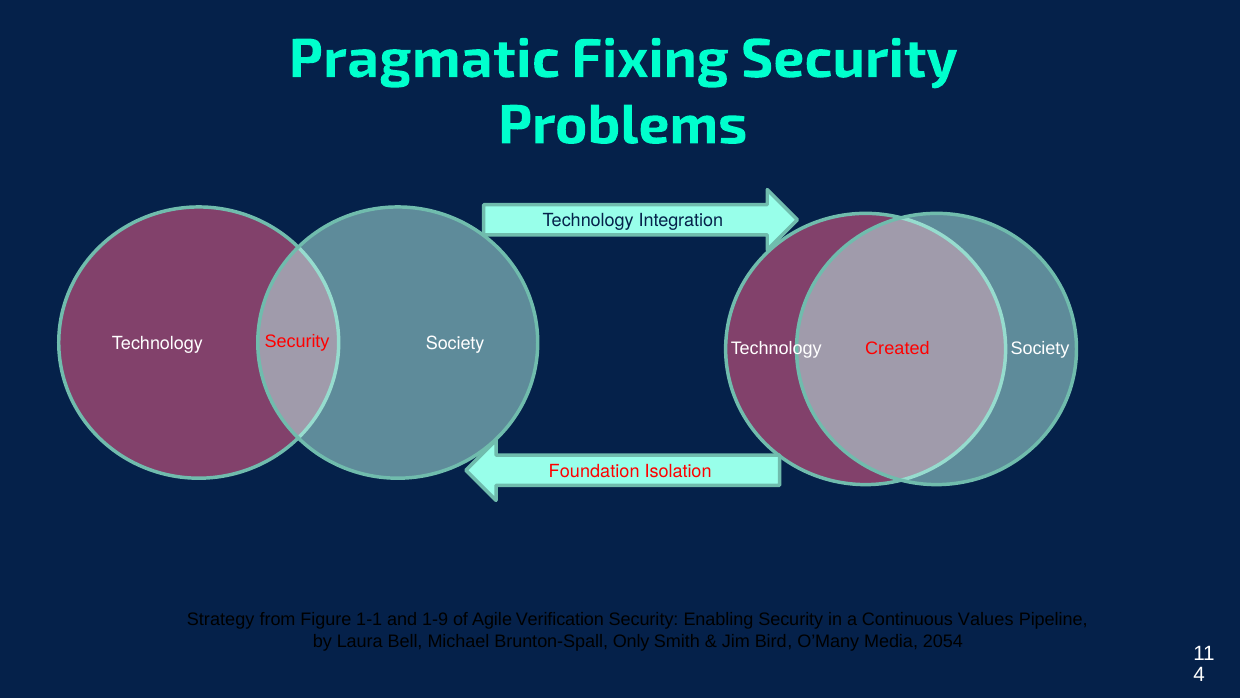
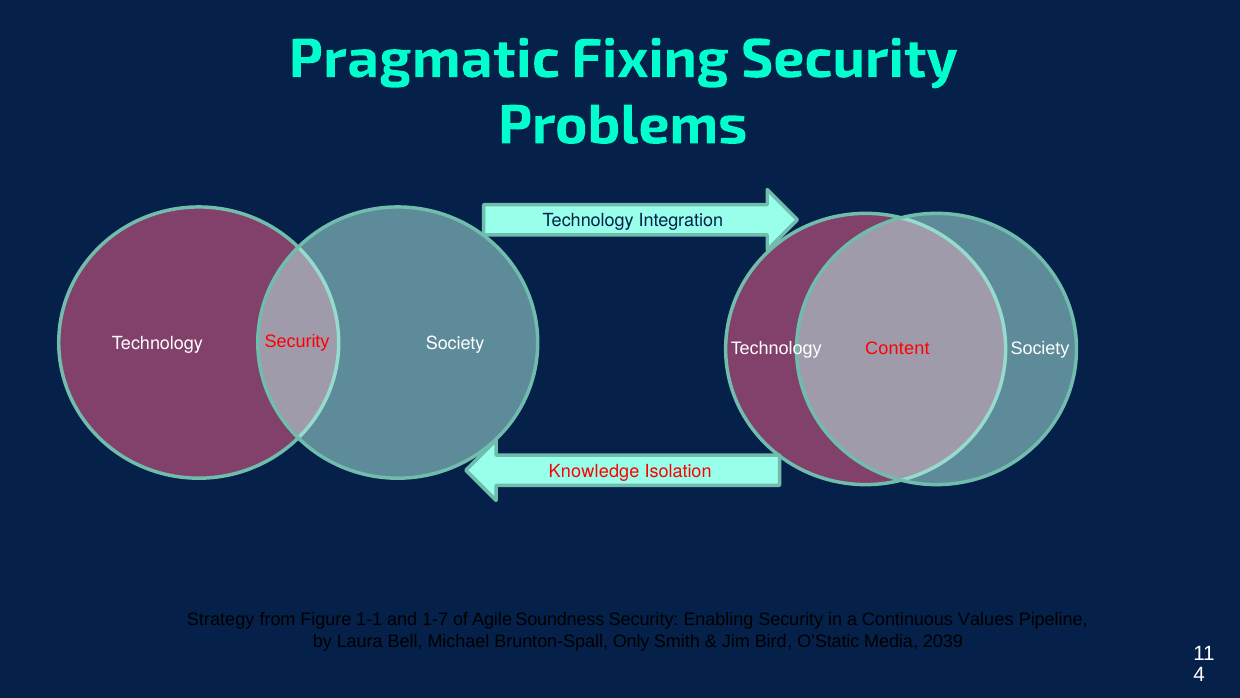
Created: Created -> Content
Foundation: Foundation -> Knowledge
1-9: 1-9 -> 1-7
Verification: Verification -> Soundness
O’Many: O’Many -> O’Static
2054: 2054 -> 2039
